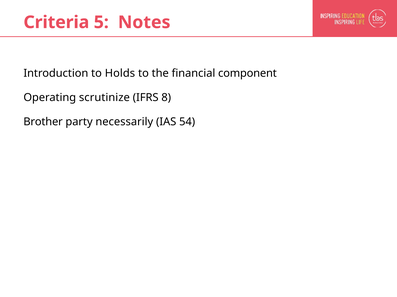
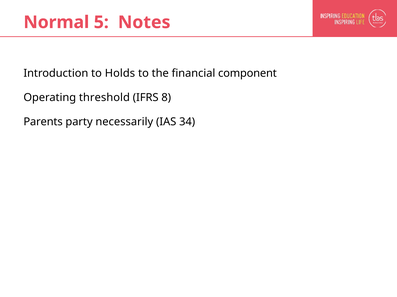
Criteria: Criteria -> Normal
scrutinize: scrutinize -> threshold
Brother: Brother -> Parents
54: 54 -> 34
